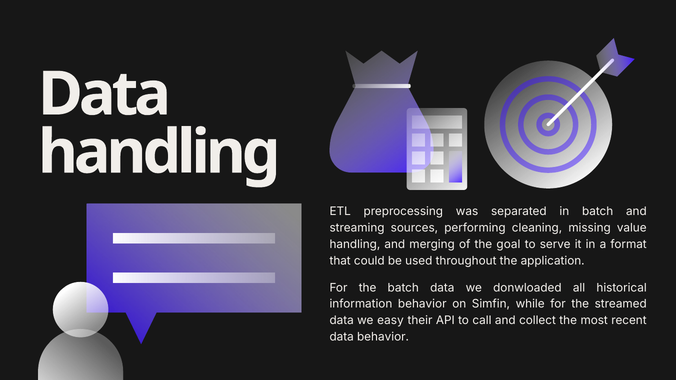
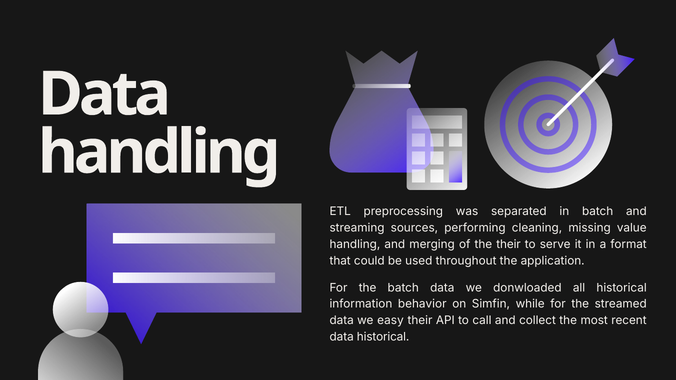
the goal: goal -> their
data behavior: behavior -> historical
